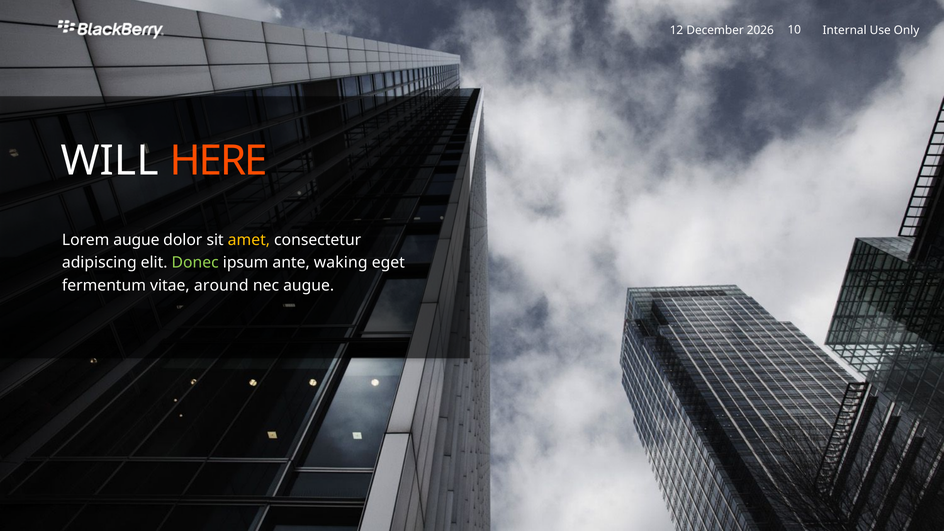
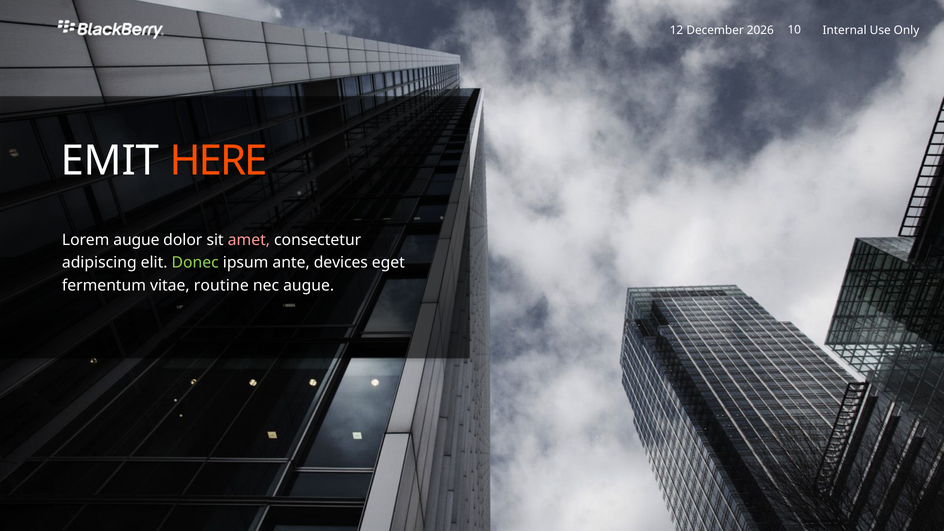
WILL: WILL -> EMIT
amet colour: yellow -> pink
waking: waking -> devices
around: around -> routine
